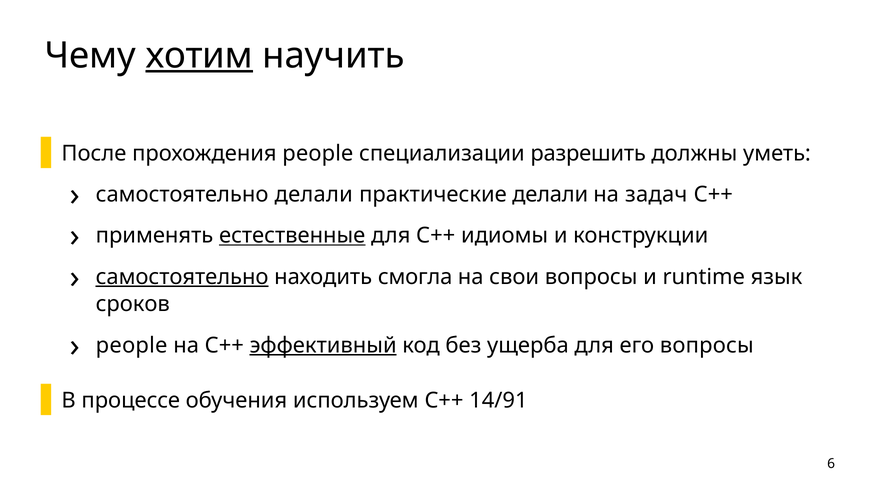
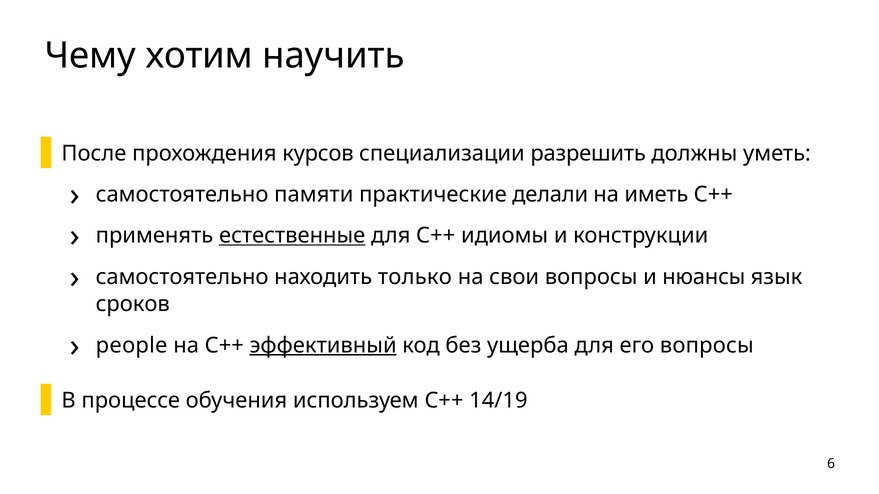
хотим underline: present -> none
прохождения people: people -> курсов
самостоятельно делали: делали -> памяти
задач: задач -> иметь
самостоятельно at (182, 277) underline: present -> none
смогла: смогла -> только
runtime: runtime -> нюансы
14/91: 14/91 -> 14/19
